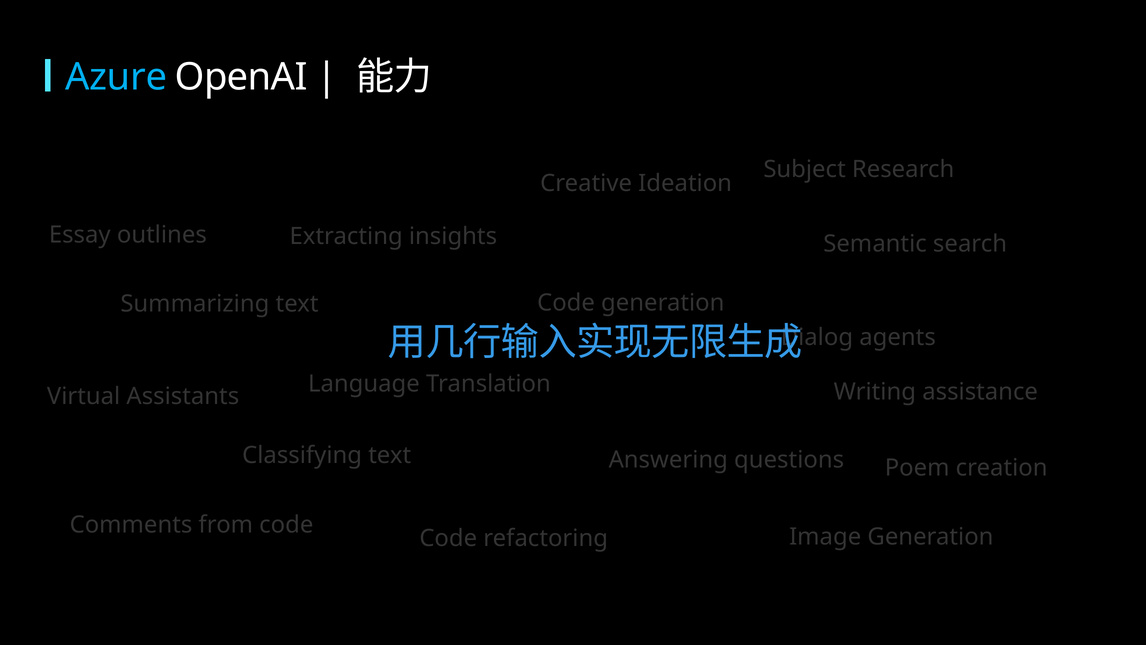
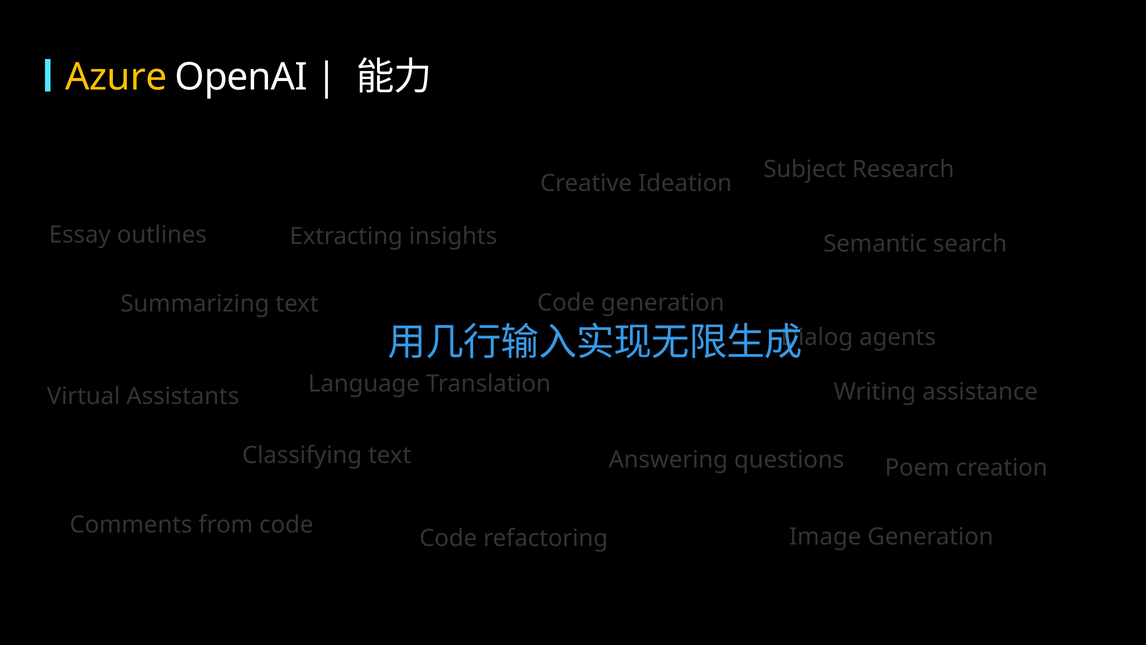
Azure colour: light blue -> yellow
